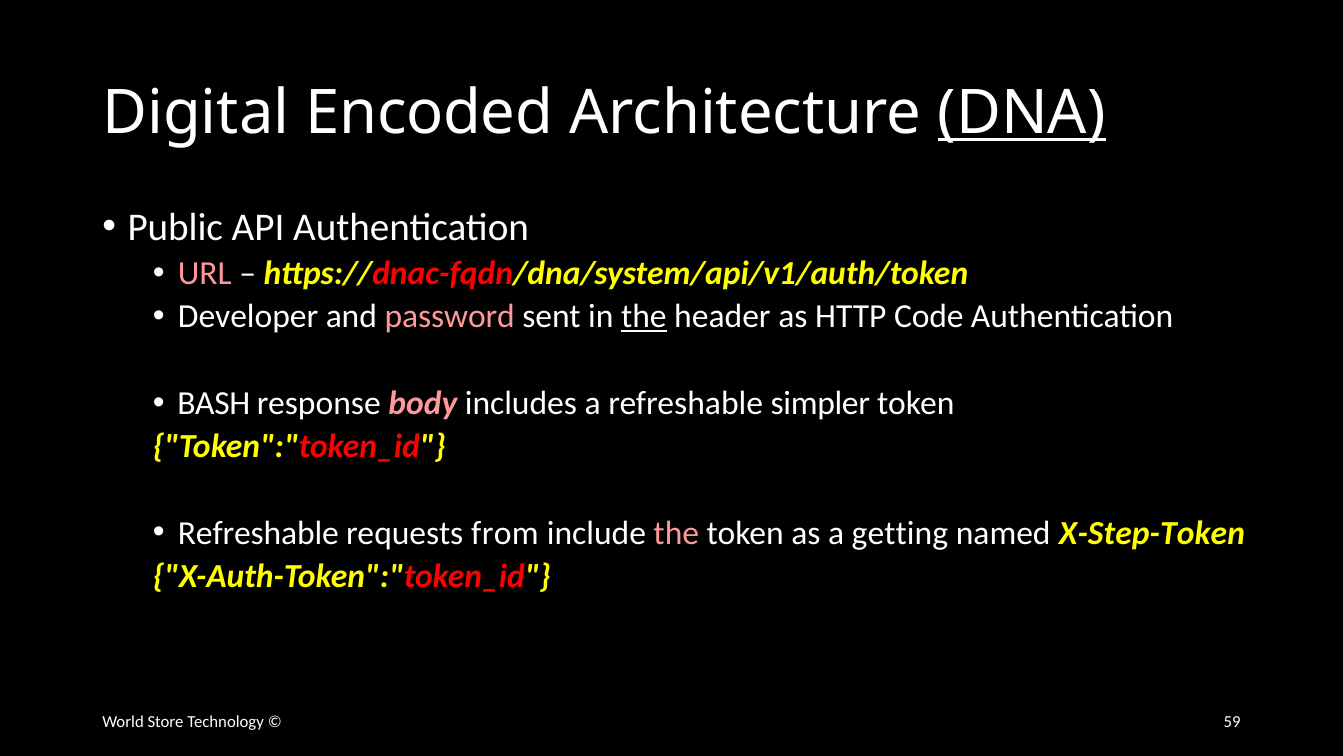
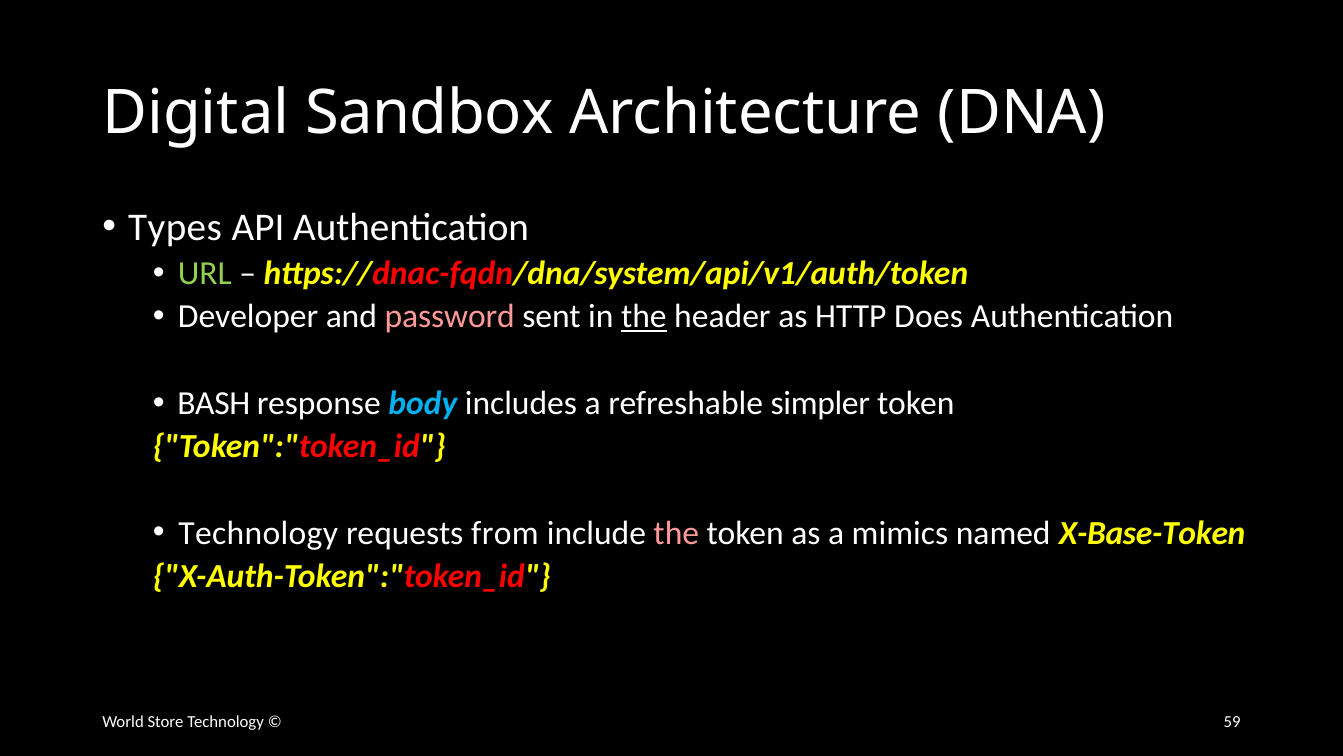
Encoded: Encoded -> Sandbox
DNA underline: present -> none
Public: Public -> Types
URL colour: pink -> light green
Code: Code -> Does
body colour: pink -> light blue
Refreshable at (258, 533): Refreshable -> Technology
getting: getting -> mimics
X-Step-Token: X-Step-Token -> X-Base-Token
